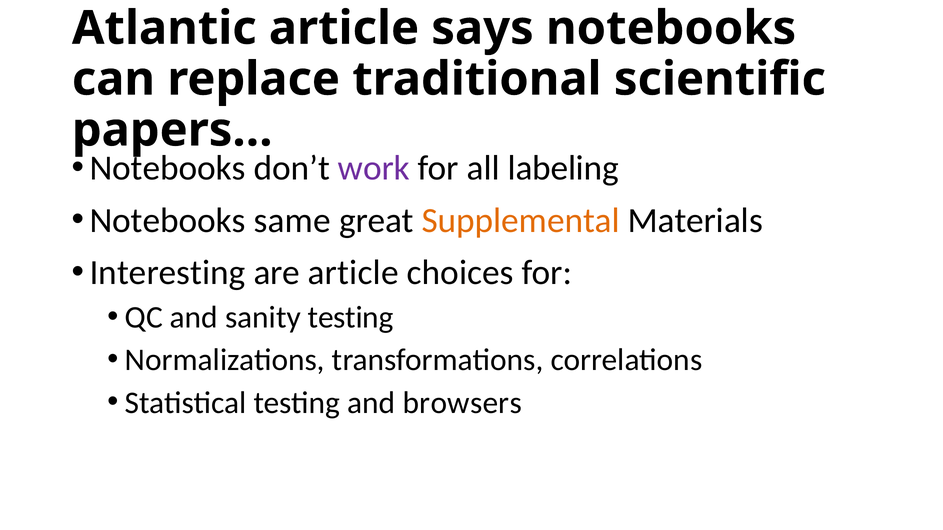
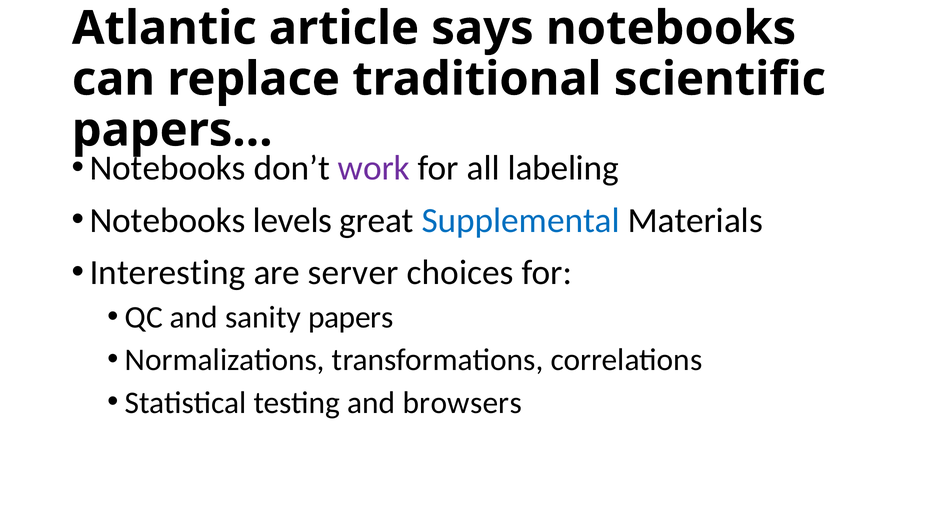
same: same -> levels
Supplemental colour: orange -> blue
are article: article -> server
sanity testing: testing -> papers
